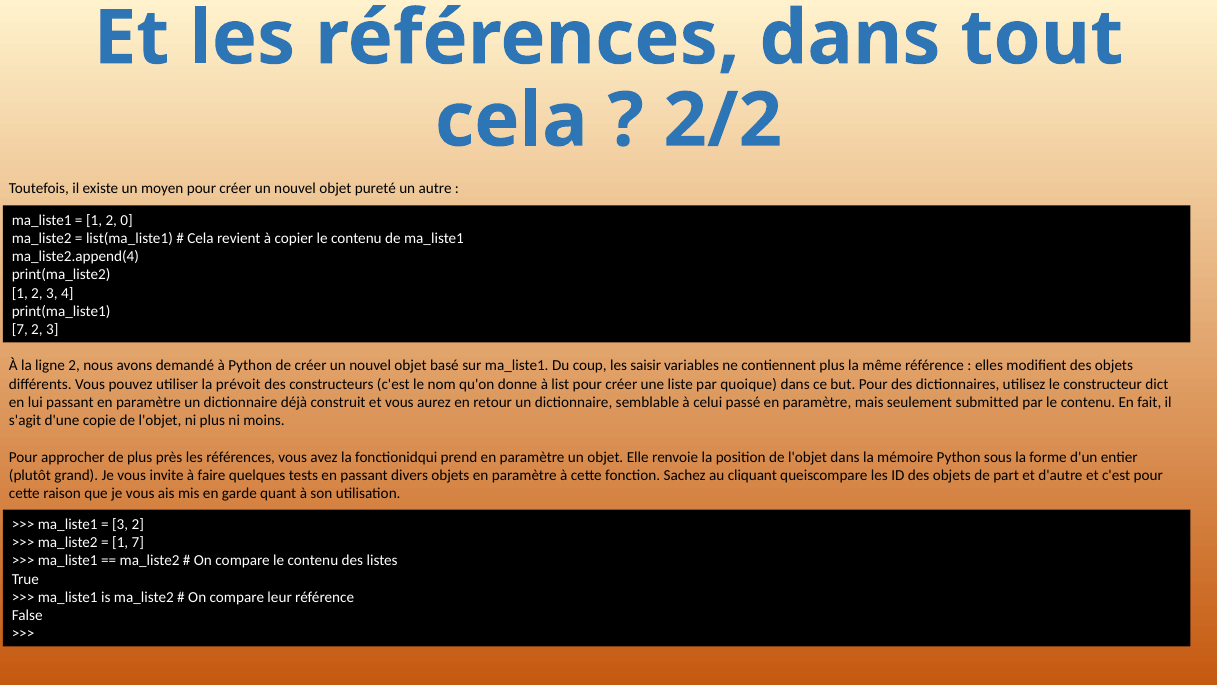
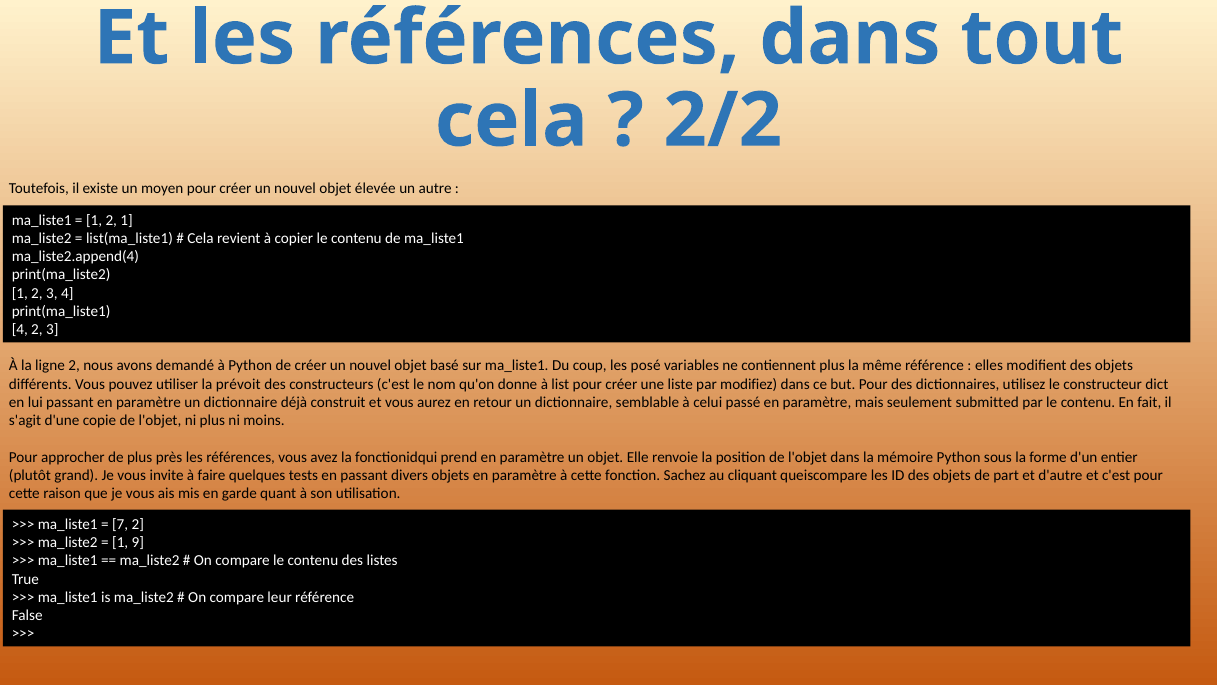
pureté: pureté -> élevée
2 0: 0 -> 1
7 at (20, 330): 7 -> 4
saisir: saisir -> posé
quoique: quoique -> modifiez
3 at (120, 524): 3 -> 7
1 7: 7 -> 9
